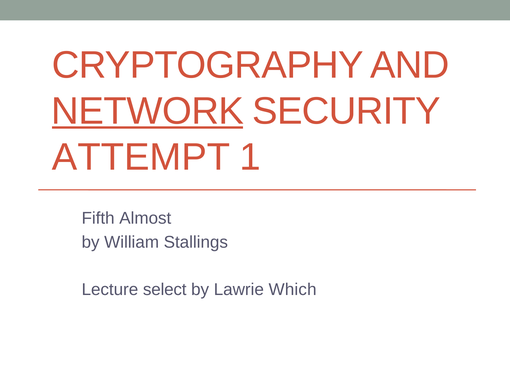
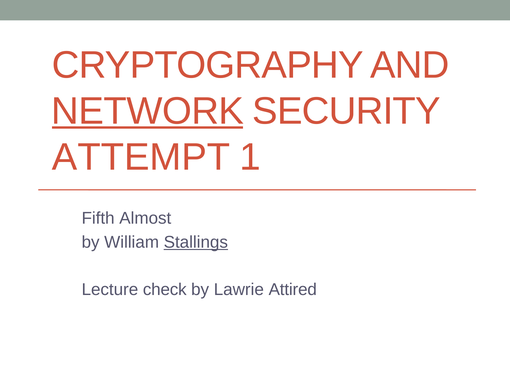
Stallings underline: none -> present
select: select -> check
Which: Which -> Attired
